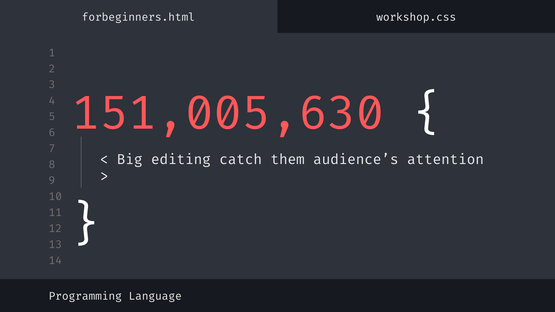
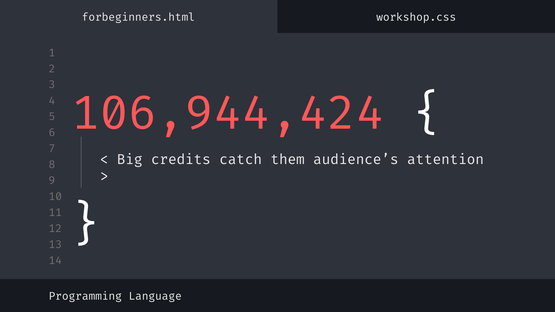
151,005,630: 151,005,630 -> 106,944,424
editing: editing -> credits
